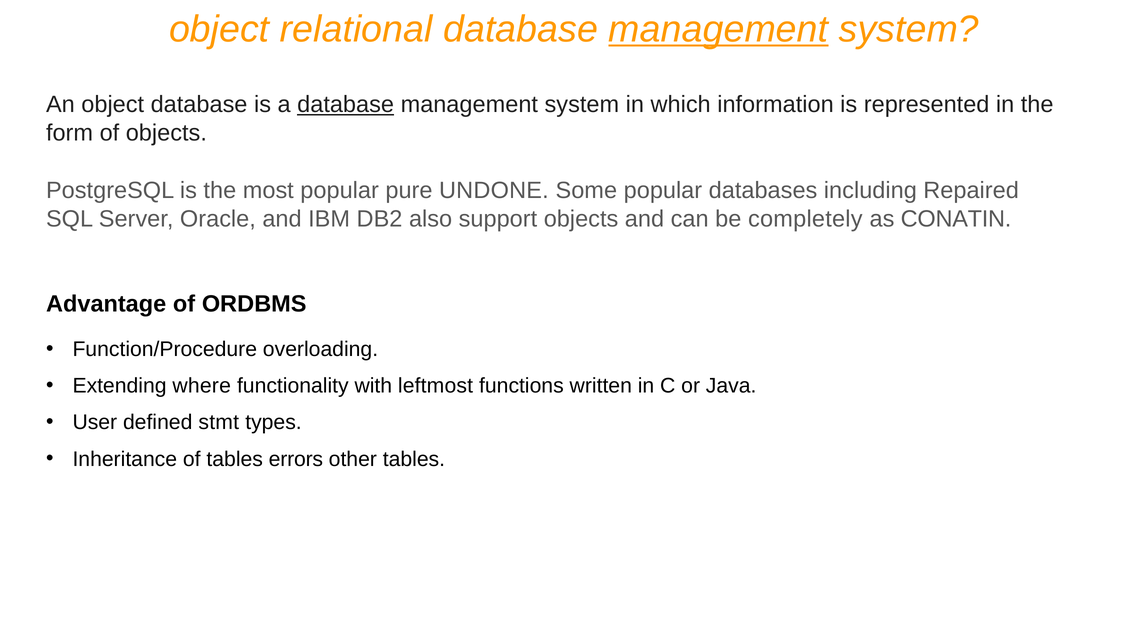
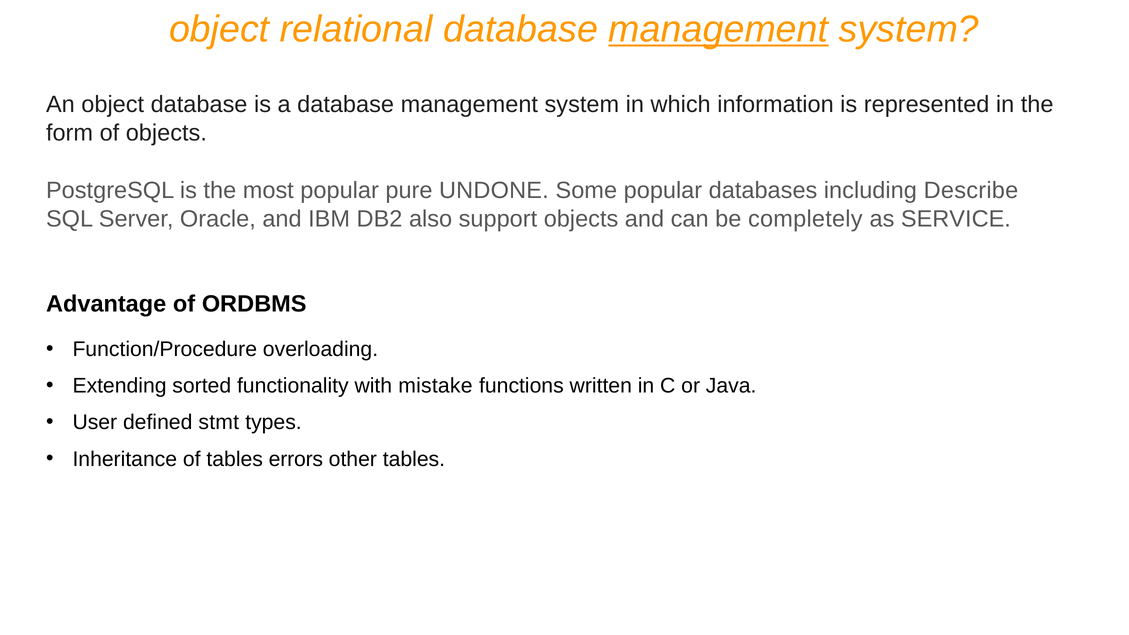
database at (346, 105) underline: present -> none
Repaired: Repaired -> Describe
CONATIN: CONATIN -> SERVICE
where: where -> sorted
leftmost: leftmost -> mistake
